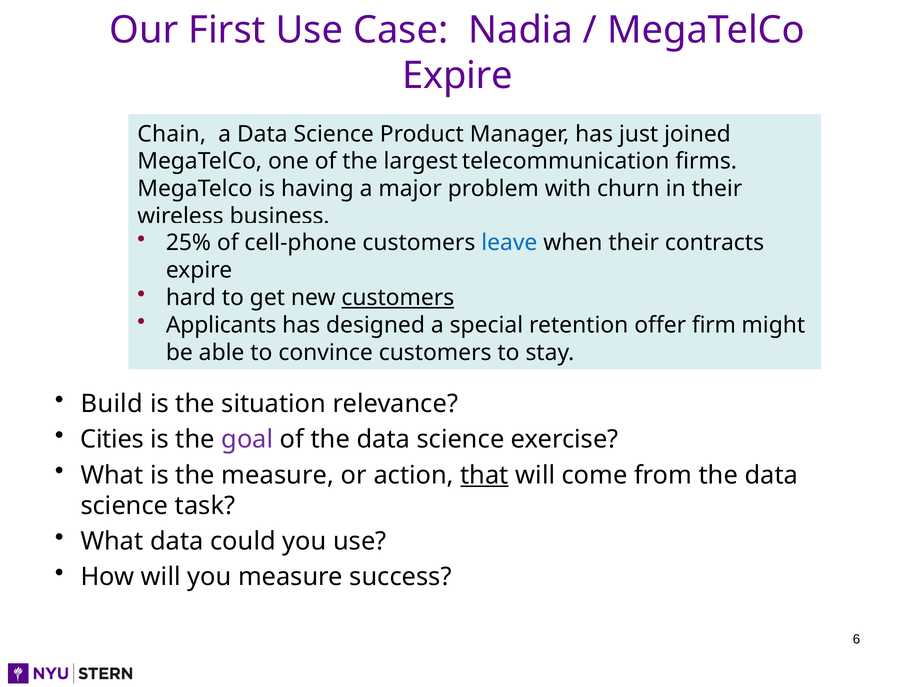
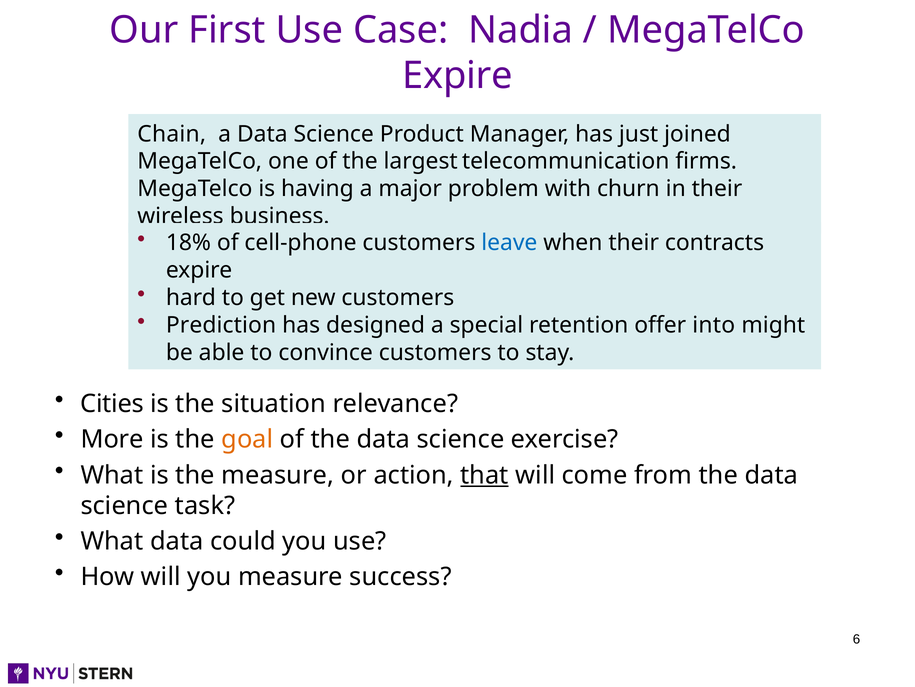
25%: 25% -> 18%
customers at (398, 297) underline: present -> none
Applicants: Applicants -> Prediction
firm: firm -> into
Build: Build -> Cities
Cities: Cities -> More
goal colour: purple -> orange
